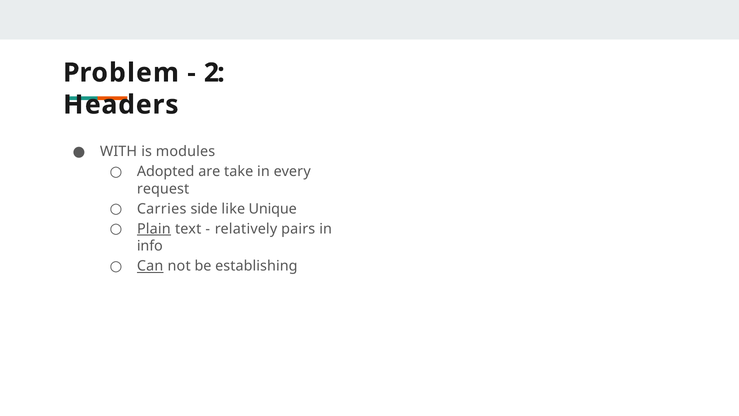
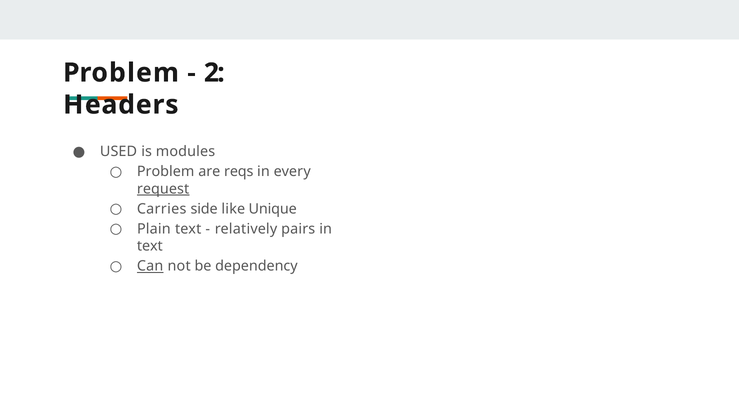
WITH: WITH -> USED
Adopted at (166, 171): Adopted -> Problem
take: take -> reqs
request underline: none -> present
Plain underline: present -> none
info at (150, 246): info -> text
establishing: establishing -> dependency
